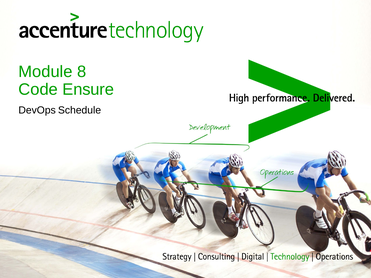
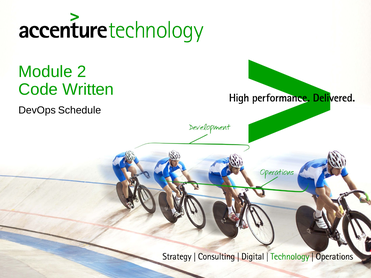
8: 8 -> 2
Ensure: Ensure -> Written
